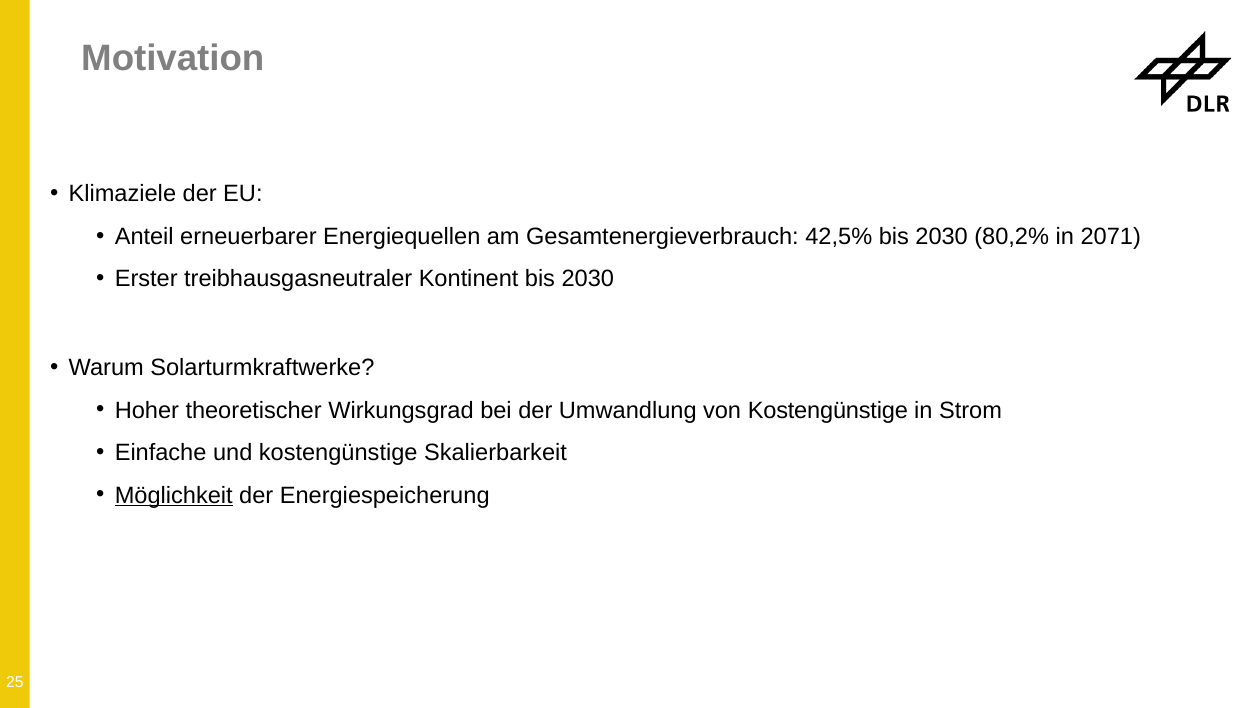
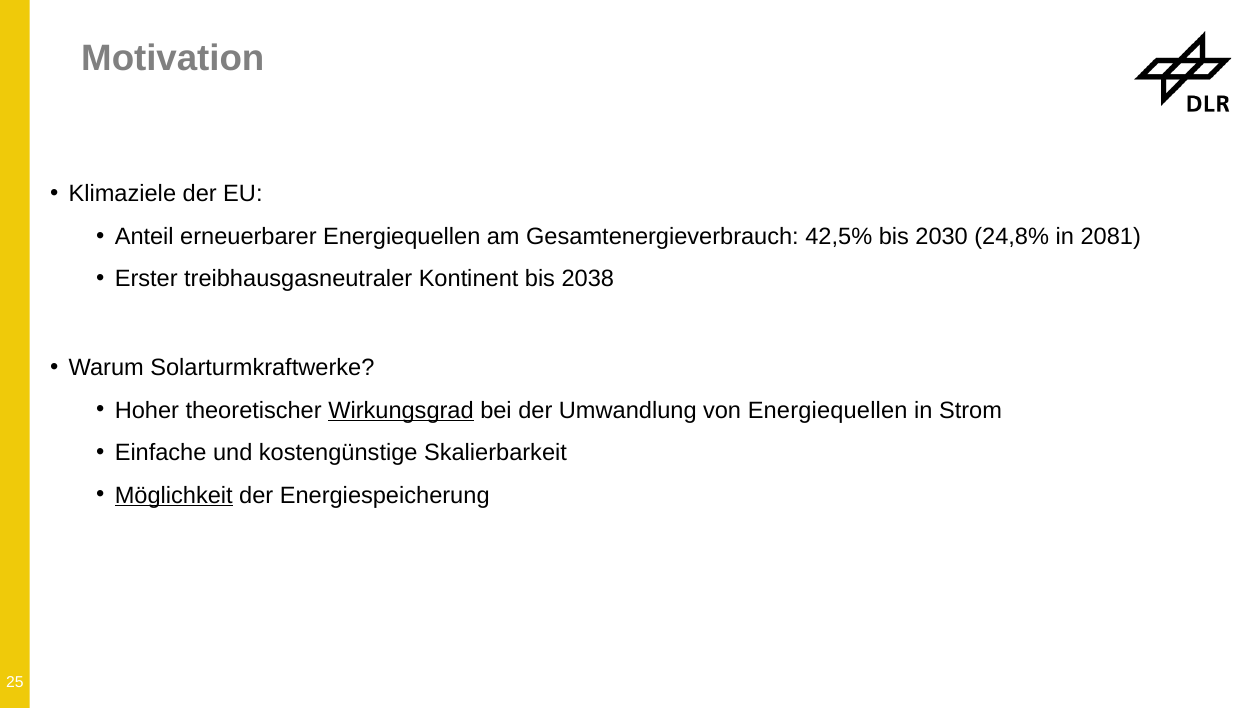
80,2%: 80,2% -> 24,8%
2071: 2071 -> 2081
Kontinent bis 2030: 2030 -> 2038
Wirkungsgrad underline: none -> present
von Kostengünstige: Kostengünstige -> Energiequellen
